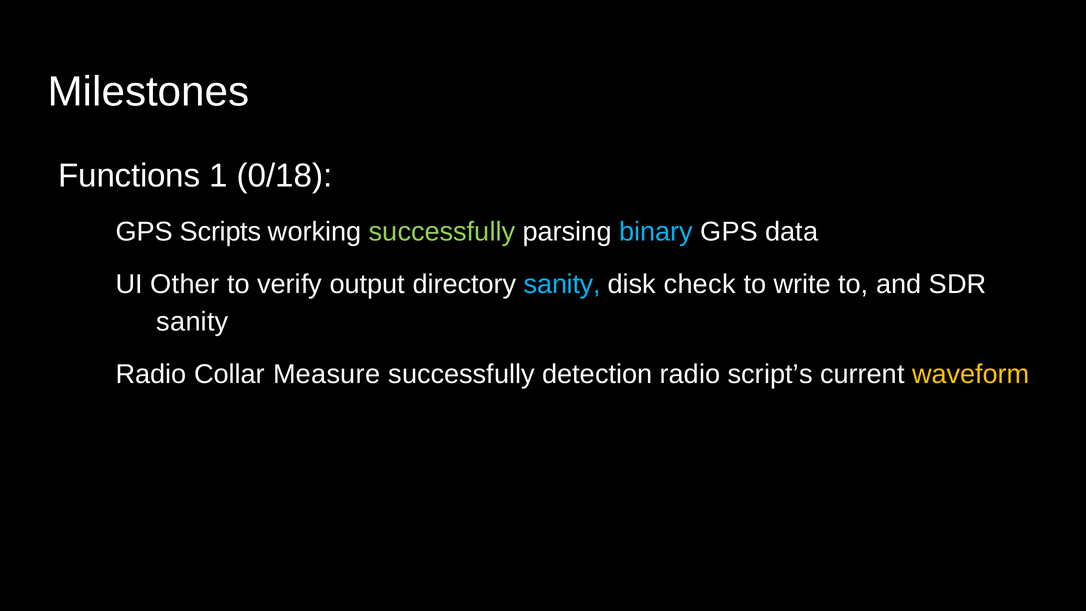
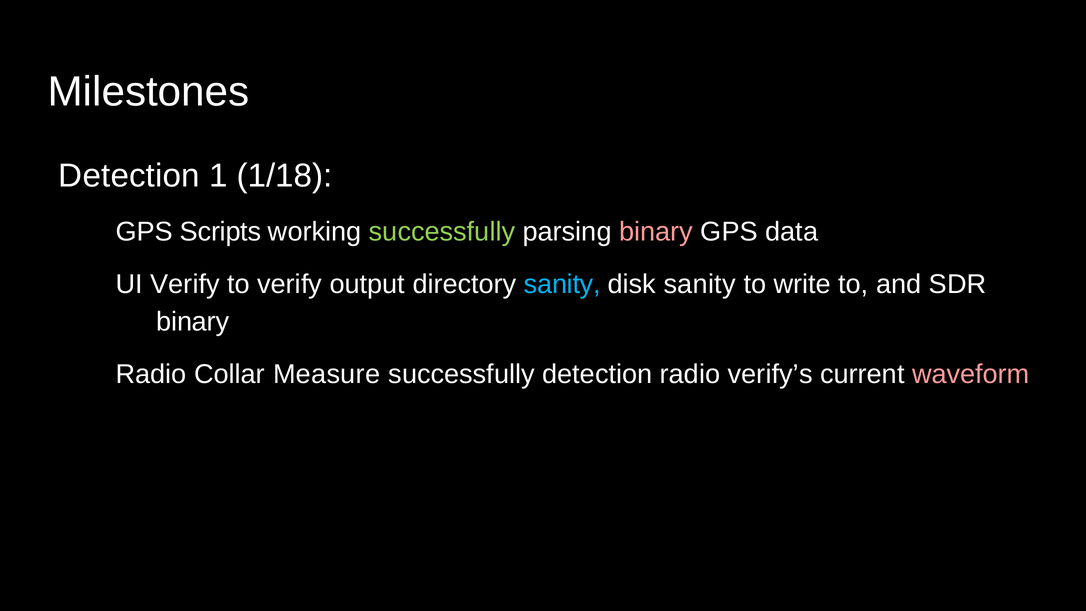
Functions at (129, 176): Functions -> Detection
0/18: 0/18 -> 1/18
binary at (656, 232) colour: light blue -> pink
UI Other: Other -> Verify
disk check: check -> sanity
sanity at (193, 322): sanity -> binary
script’s: script’s -> verify’s
waveform colour: yellow -> pink
